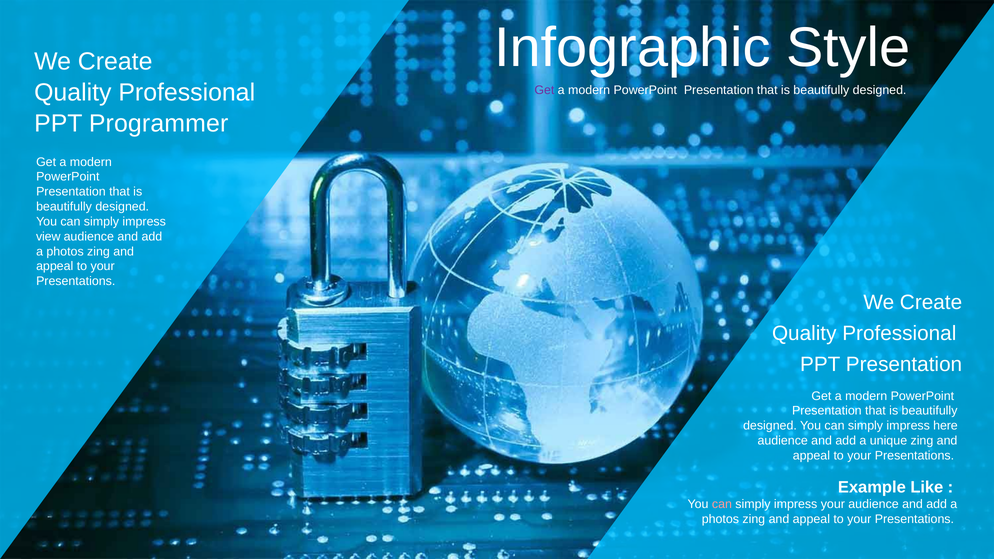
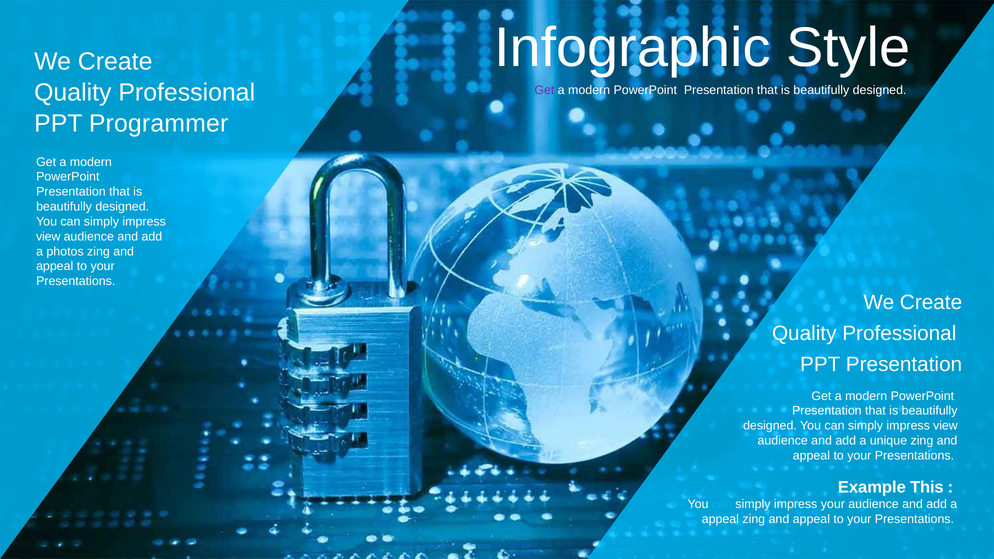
here at (945, 426): here -> view
Like: Like -> This
can at (722, 504) colour: pink -> light blue
photos at (720, 519): photos -> appeal
